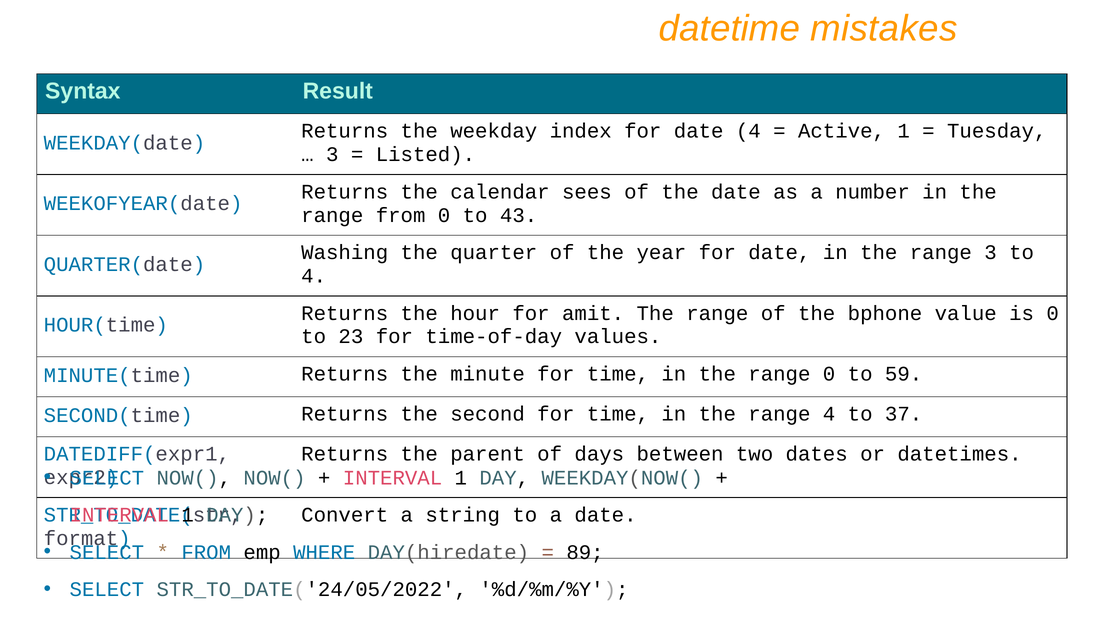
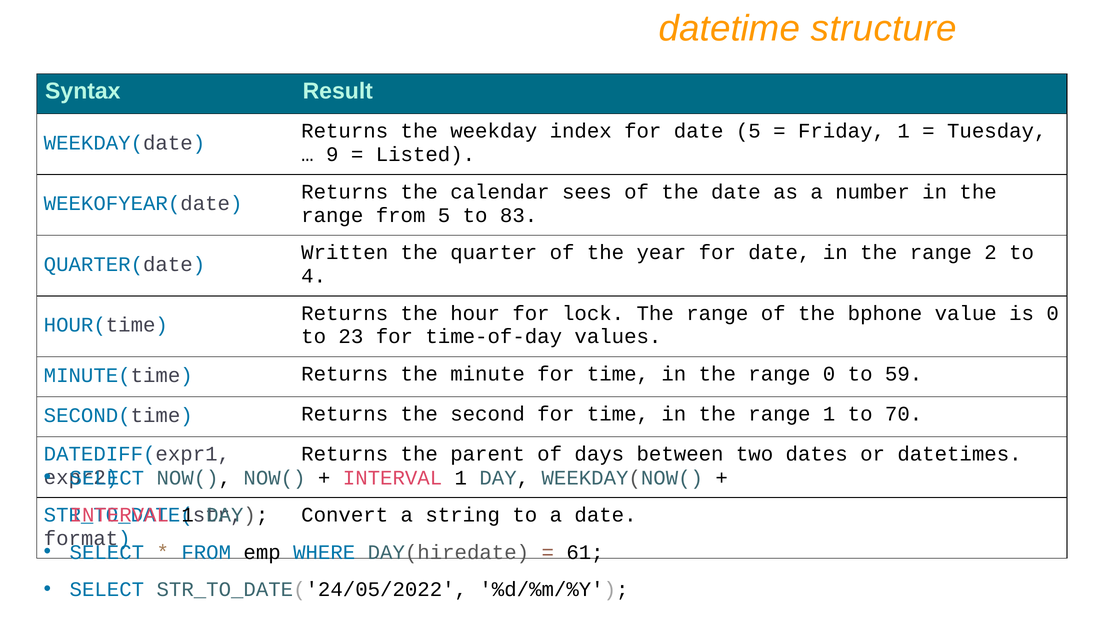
mistakes: mistakes -> structure
date 4: 4 -> 5
Active: Active -> Friday
3 at (332, 154): 3 -> 9
from 0: 0 -> 5
43: 43 -> 83
Washing: Washing -> Written
range 3: 3 -> 2
amit: amit -> lock
range 4: 4 -> 1
37: 37 -> 70
89: 89 -> 61
